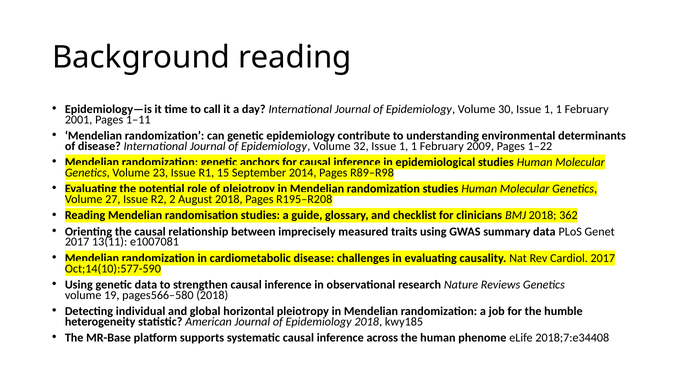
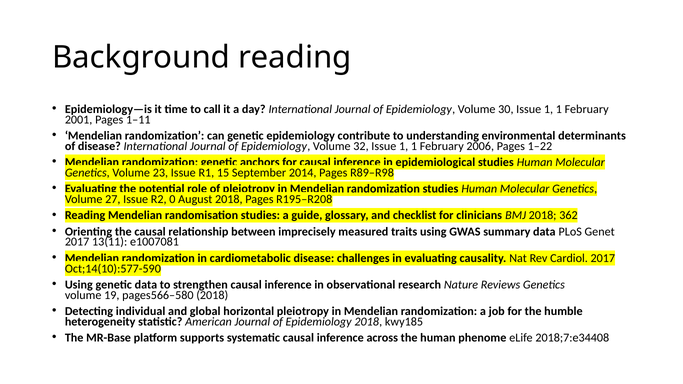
2009: 2009 -> 2006
2: 2 -> 0
